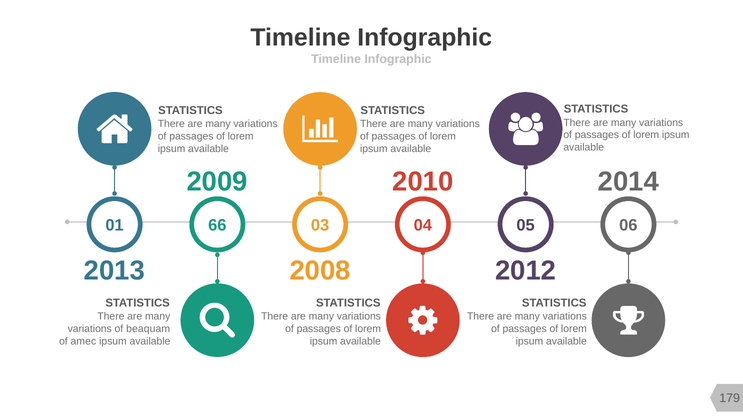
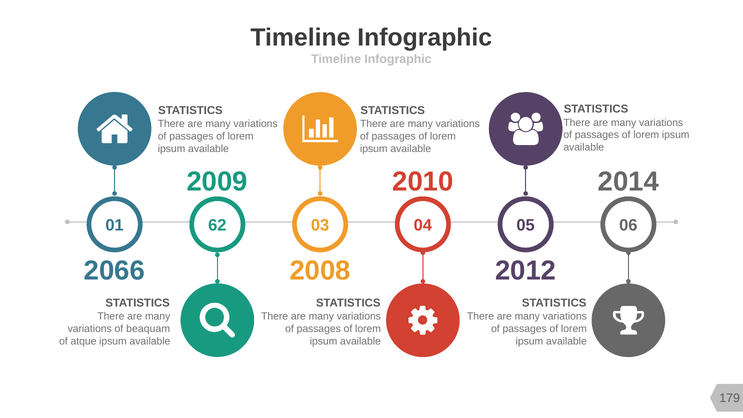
66: 66 -> 62
2013: 2013 -> 2066
amec: amec -> atque
